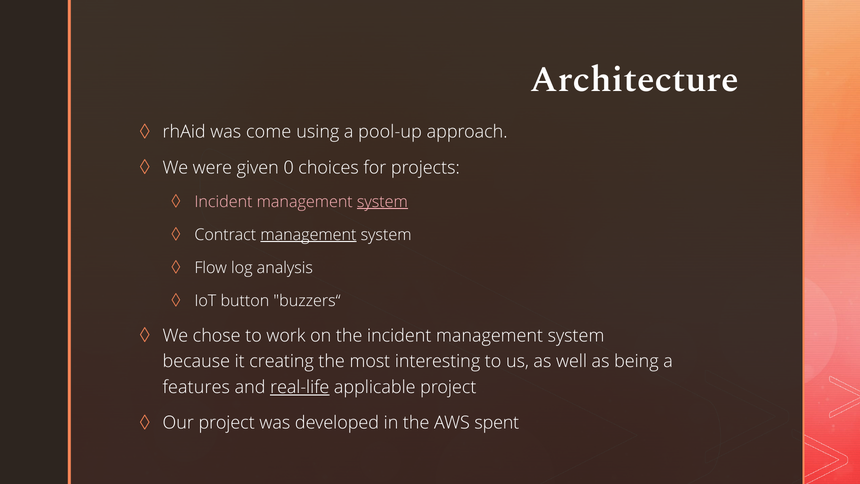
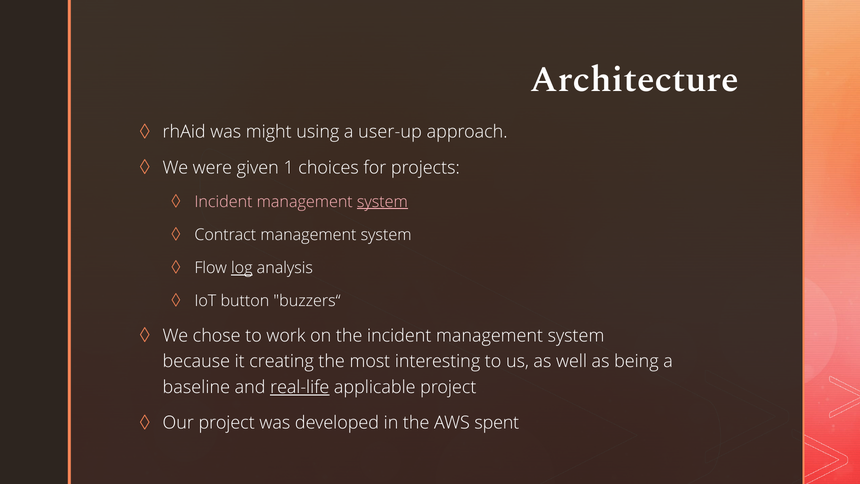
come: come -> might
pool-up: pool-up -> user-up
0: 0 -> 1
management at (308, 235) underline: present -> none
log underline: none -> present
features: features -> baseline
